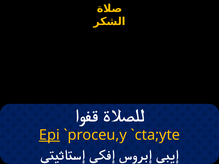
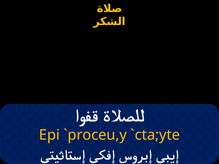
Epi underline: present -> none
